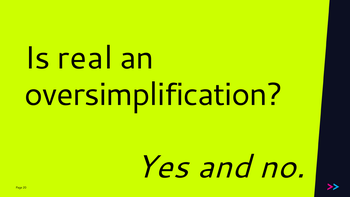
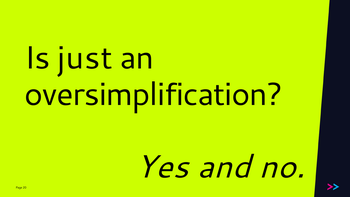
real: real -> just
